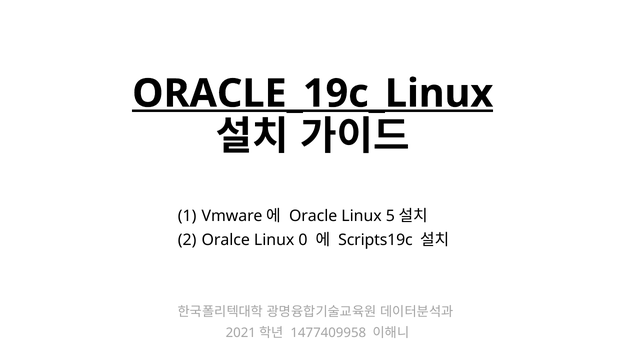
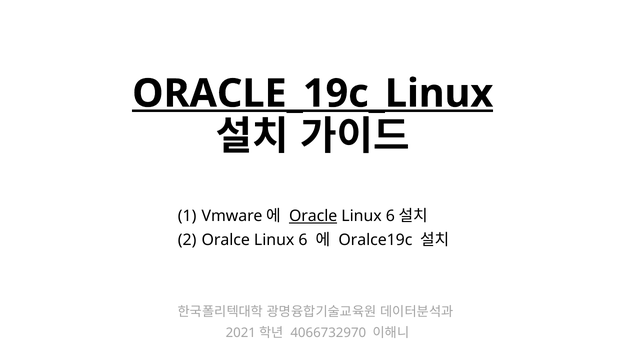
Oracle underline: none -> present
5 at (390, 216): 5 -> 6
0 at (303, 240): 0 -> 6
Scripts19c: Scripts19c -> Oralce19c
1477409958: 1477409958 -> 4066732970
